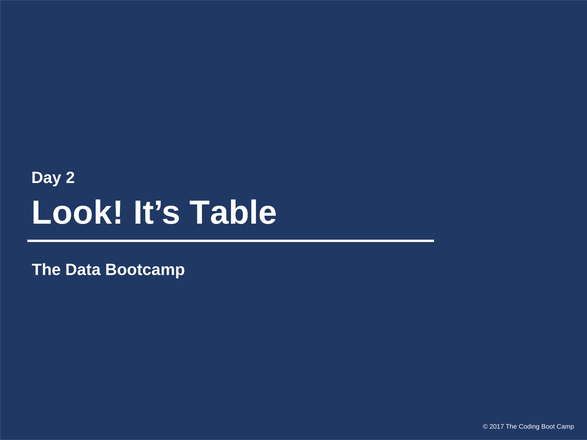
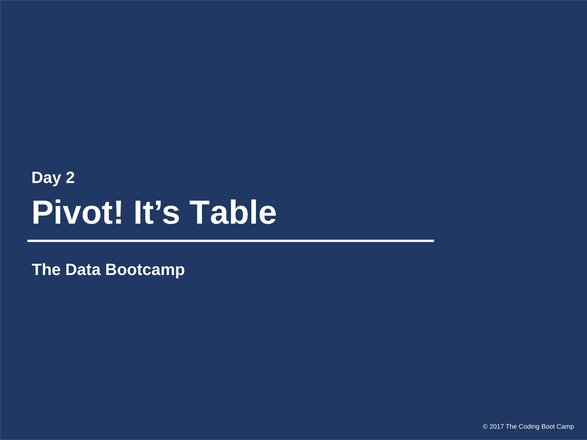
Look: Look -> Pivot
